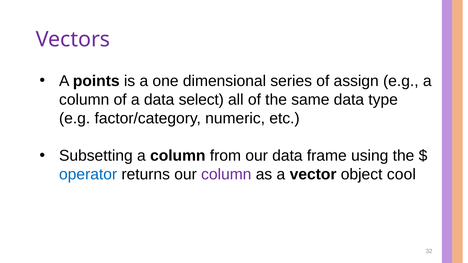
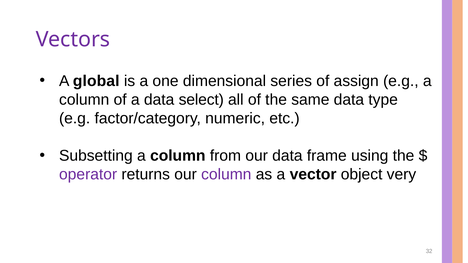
points: points -> global
operator colour: blue -> purple
cool: cool -> very
